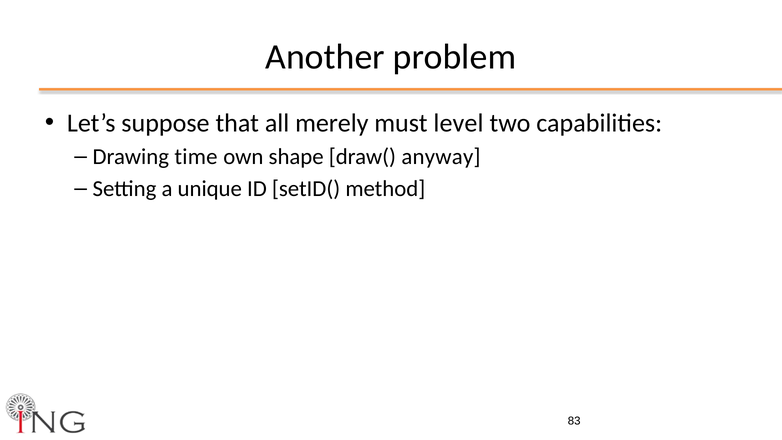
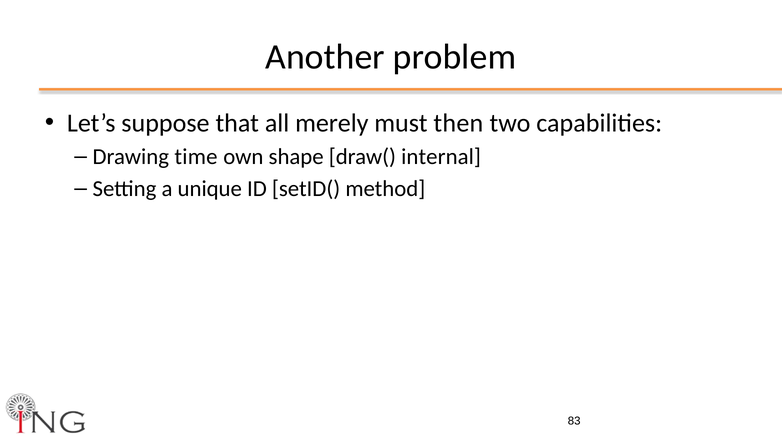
level: level -> then
anyway: anyway -> internal
